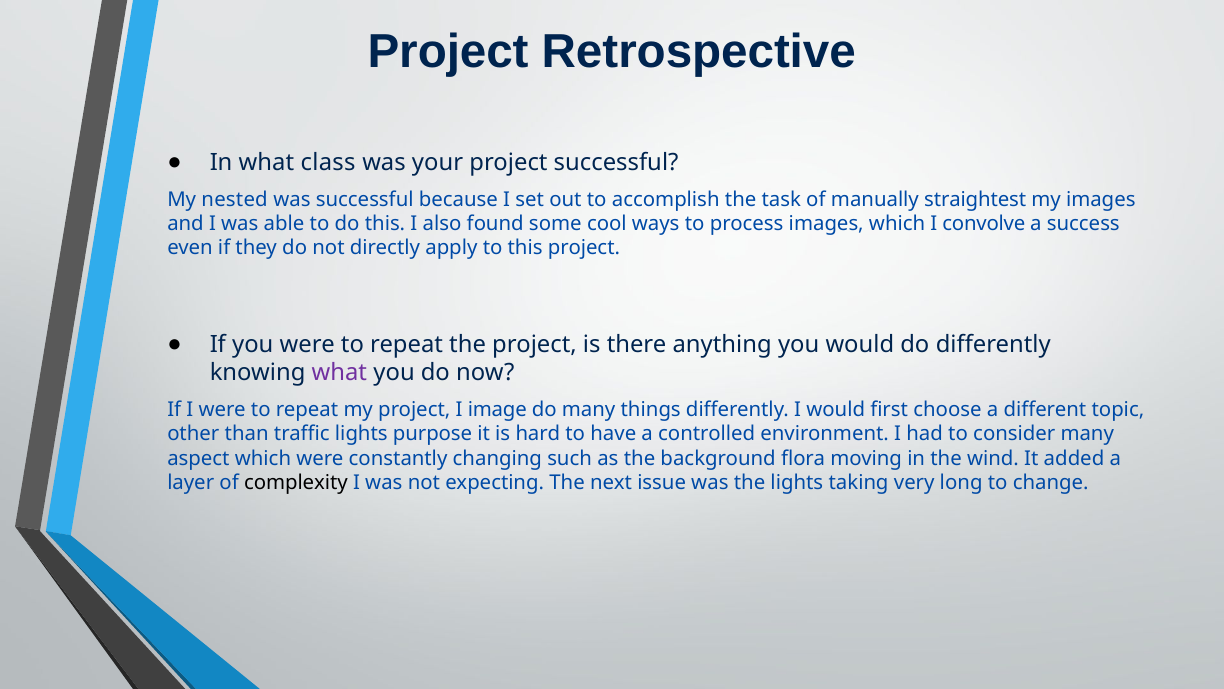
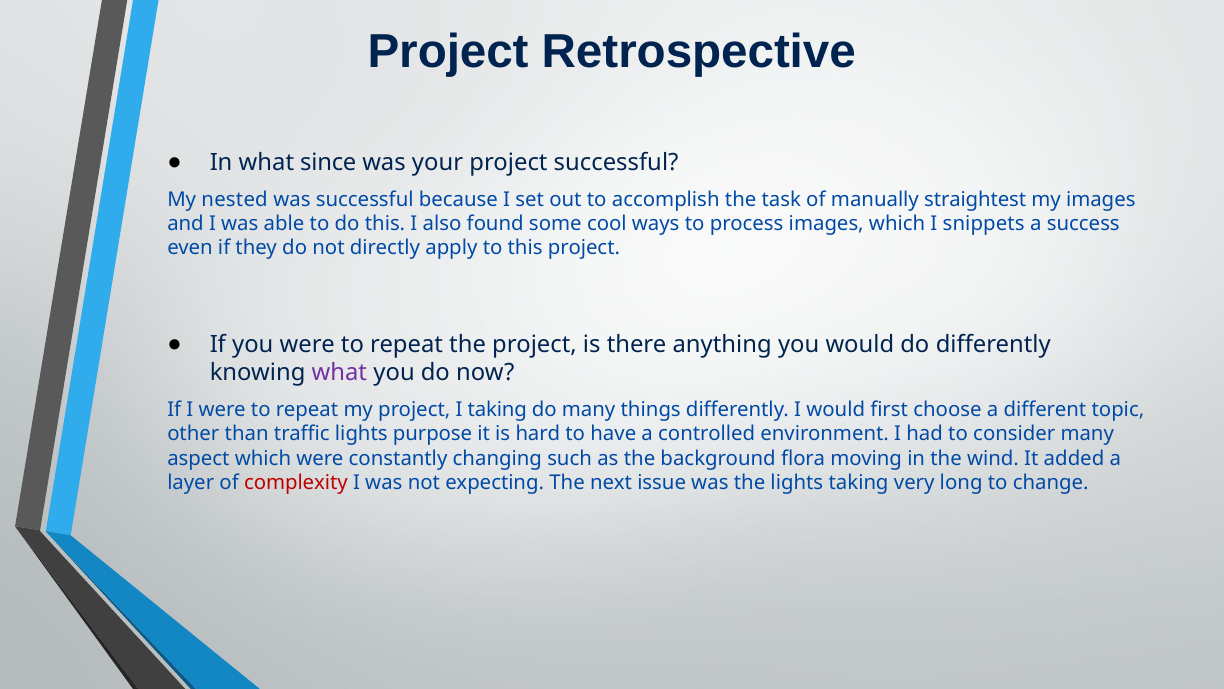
class: class -> since
convolve: convolve -> snippets
I image: image -> taking
complexity colour: black -> red
